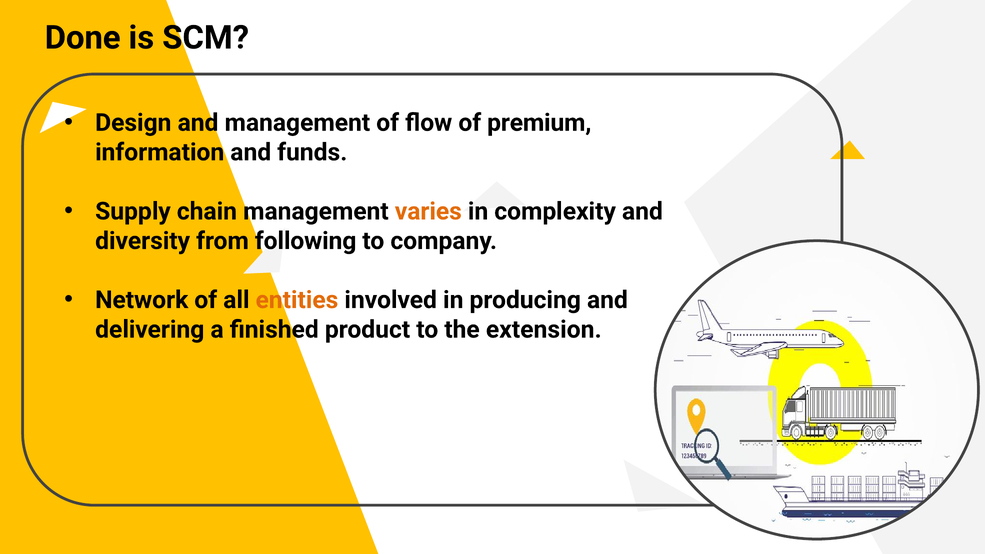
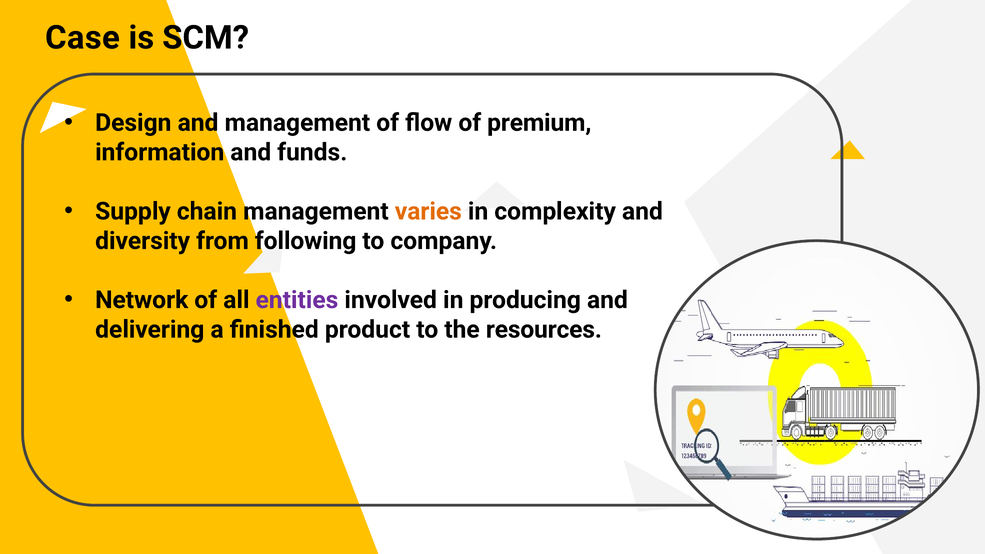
Done: Done -> Case
entities colour: orange -> purple
extension: extension -> resources
